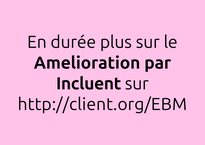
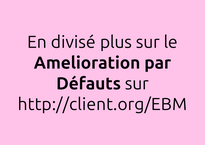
durée: durée -> divisé
Incluent: Incluent -> Défauts
